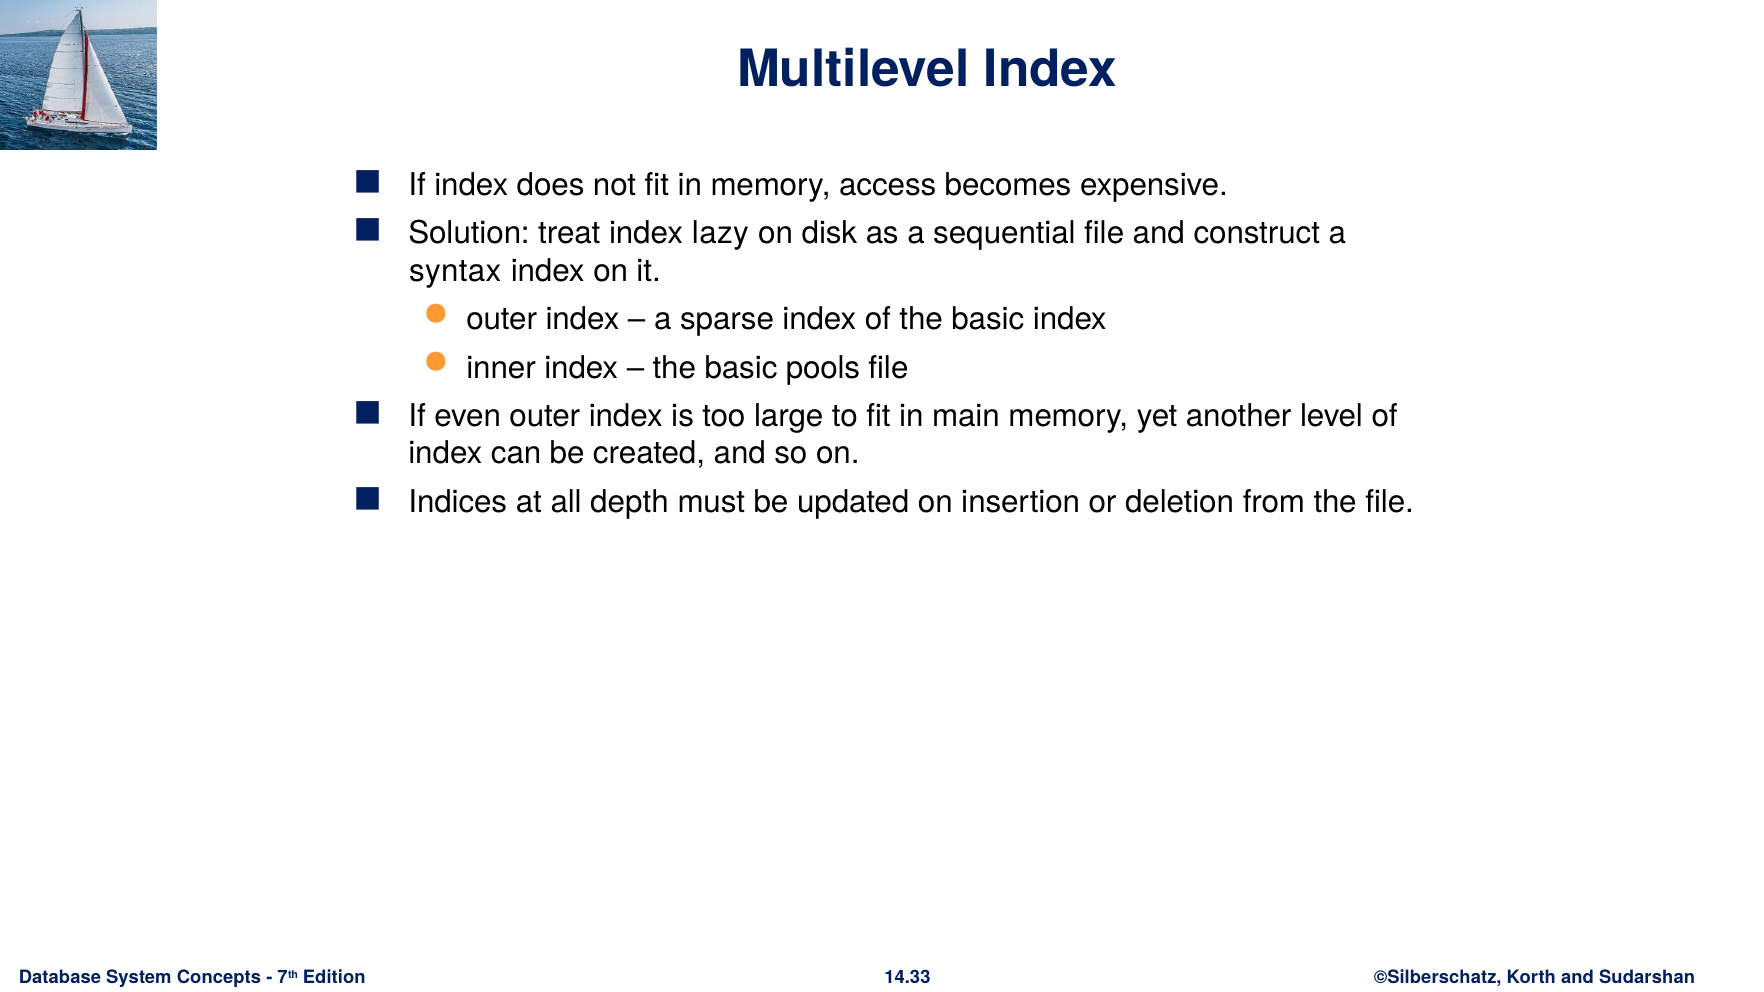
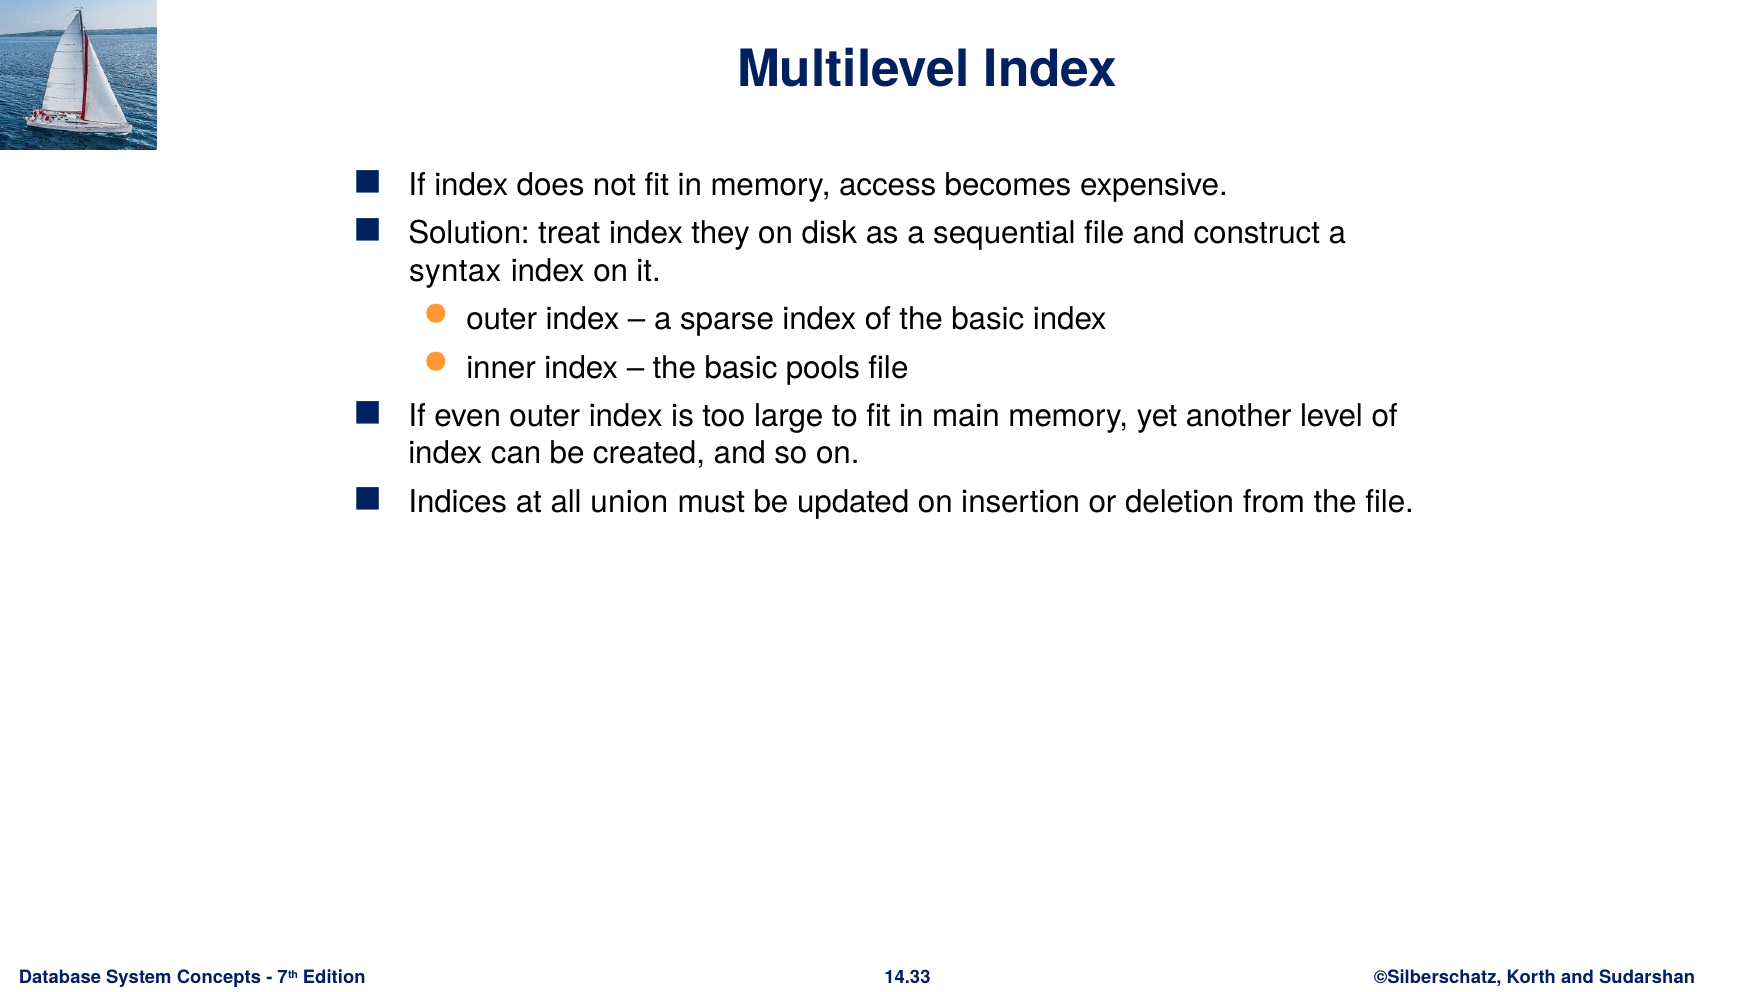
lazy: lazy -> they
depth: depth -> union
